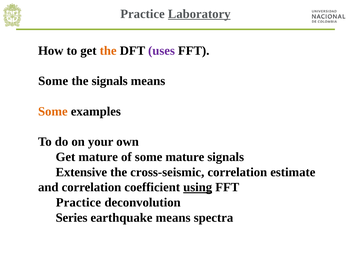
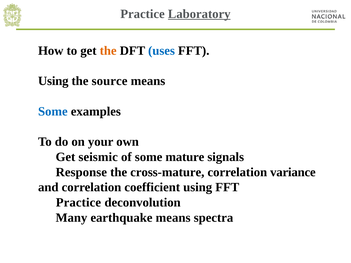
uses colour: purple -> blue
Some at (53, 81): Some -> Using
the signals: signals -> source
Some at (53, 111) colour: orange -> blue
Get mature: mature -> seismic
Extensive: Extensive -> Response
cross-seismic: cross-seismic -> cross-mature
estimate: estimate -> variance
using at (198, 187) underline: present -> none
Series: Series -> Many
